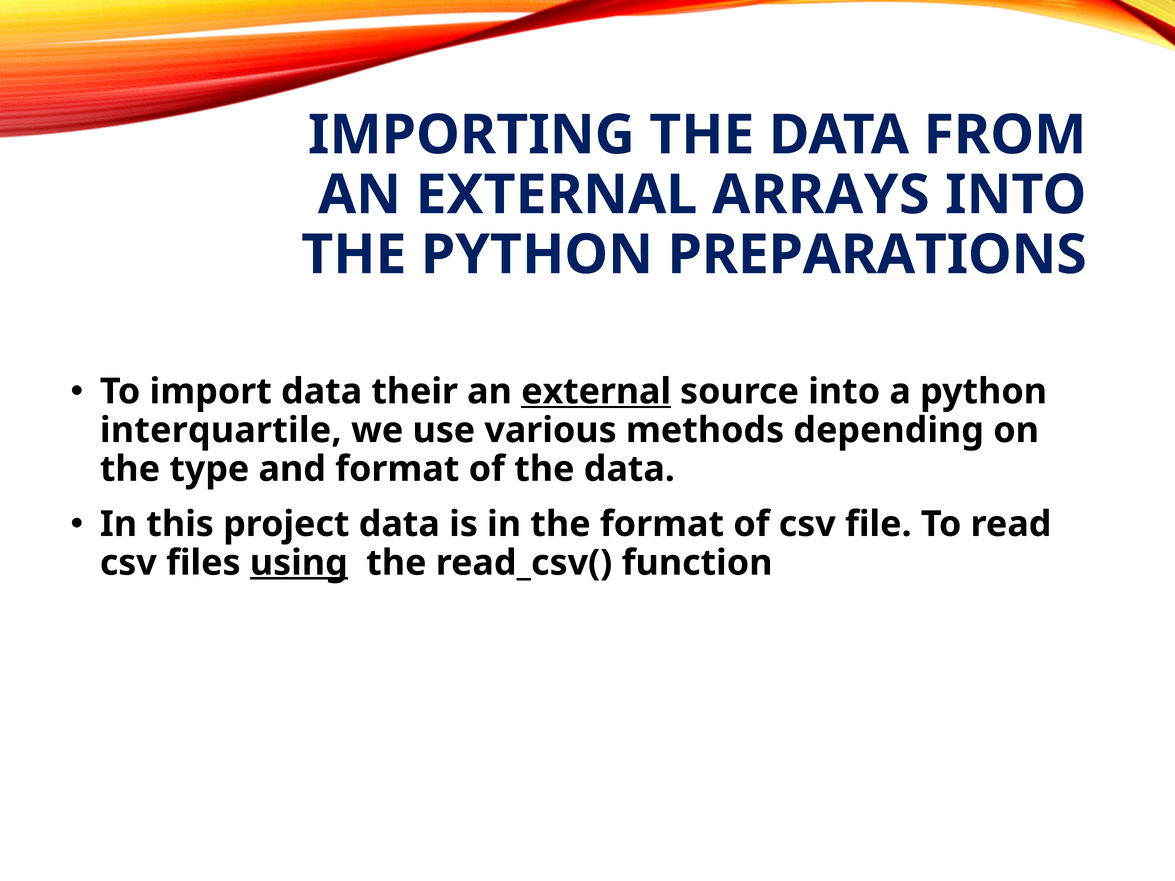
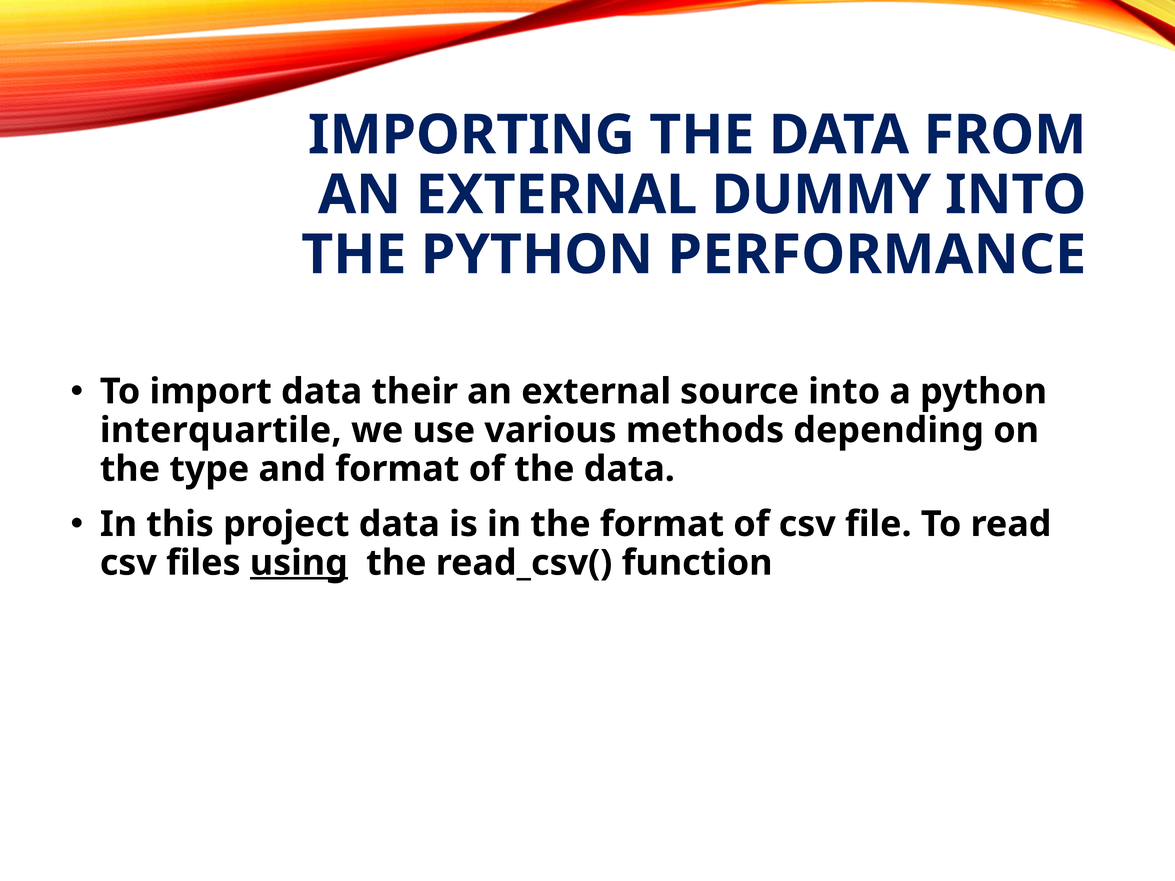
ARRAYS: ARRAYS -> DUMMY
PREPARATIONS: PREPARATIONS -> PERFORMANCE
external at (596, 392) underline: present -> none
